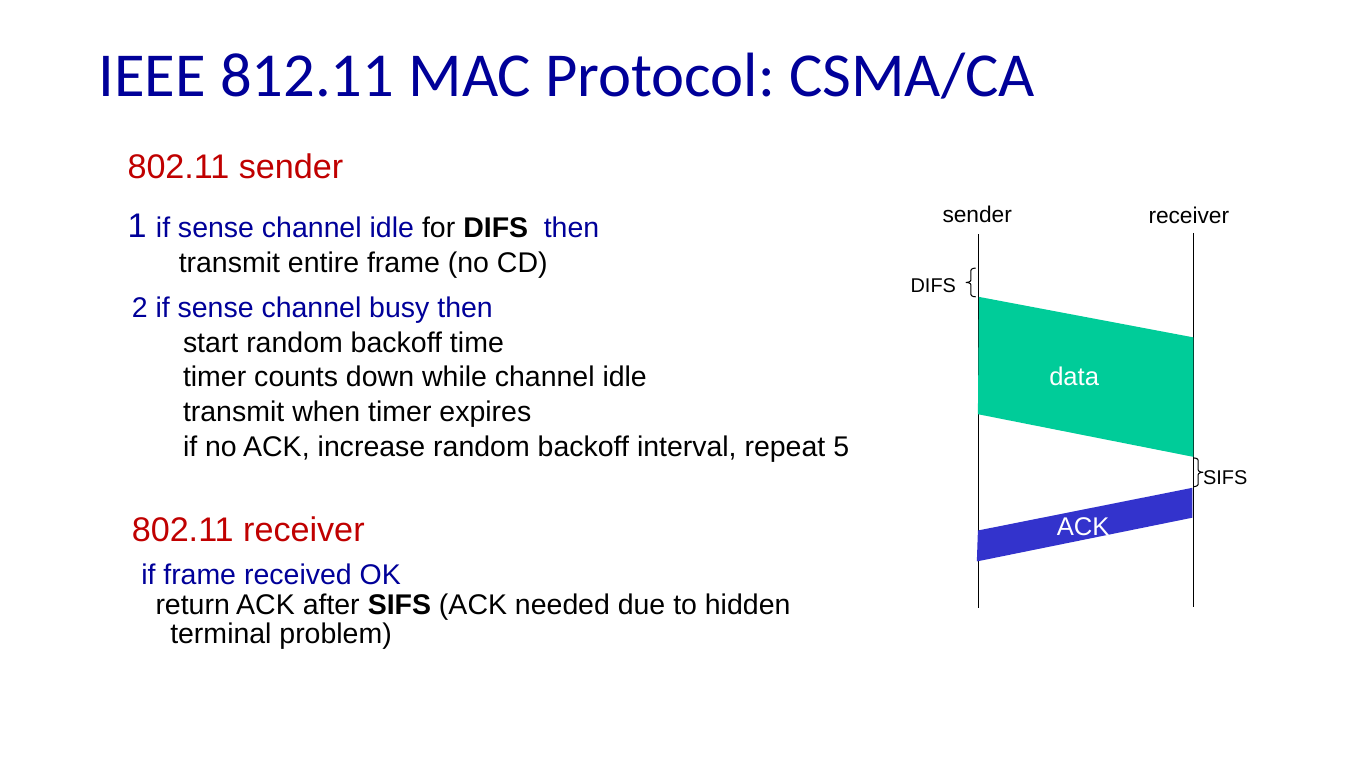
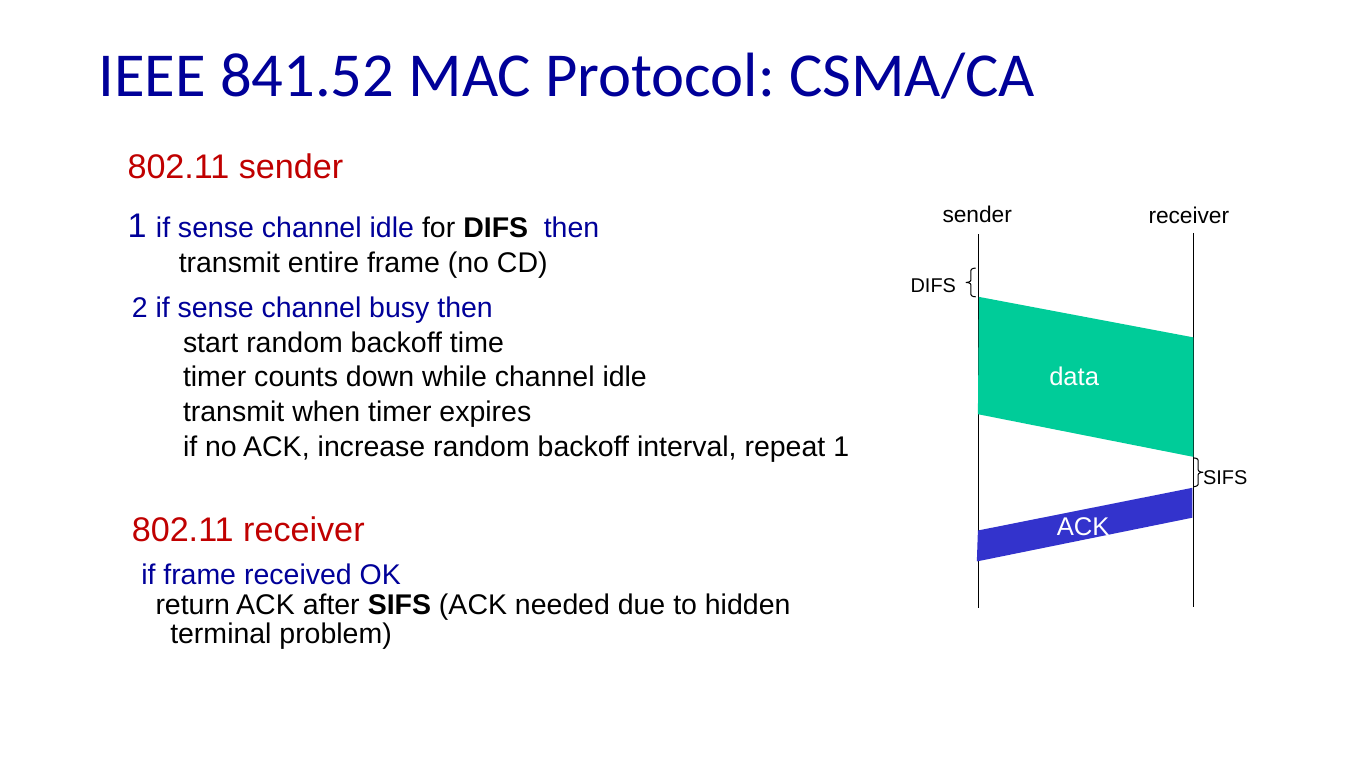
812.11: 812.11 -> 841.52
repeat 5: 5 -> 1
